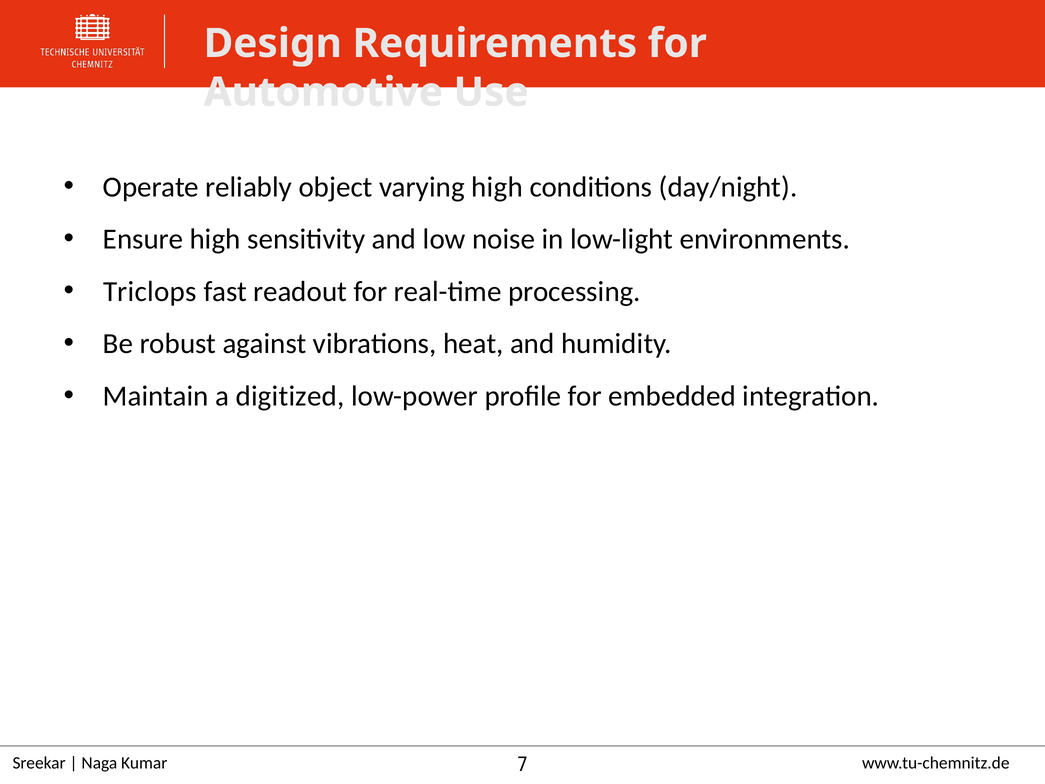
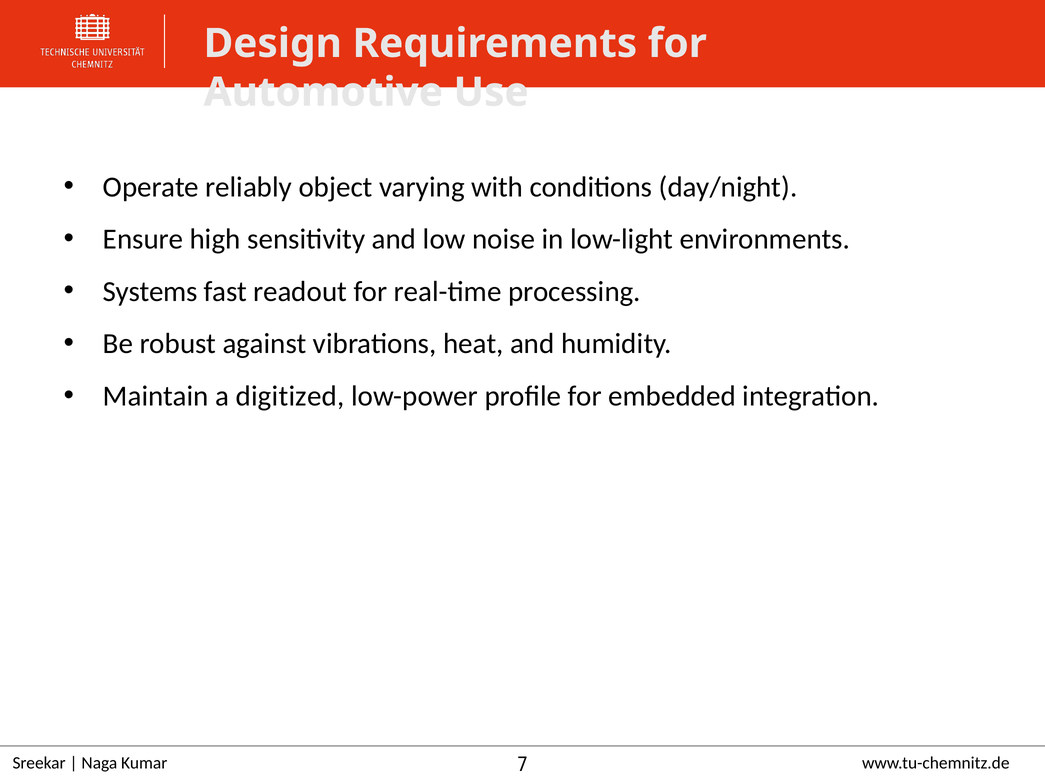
varying high: high -> with
Triclops: Triclops -> Systems
